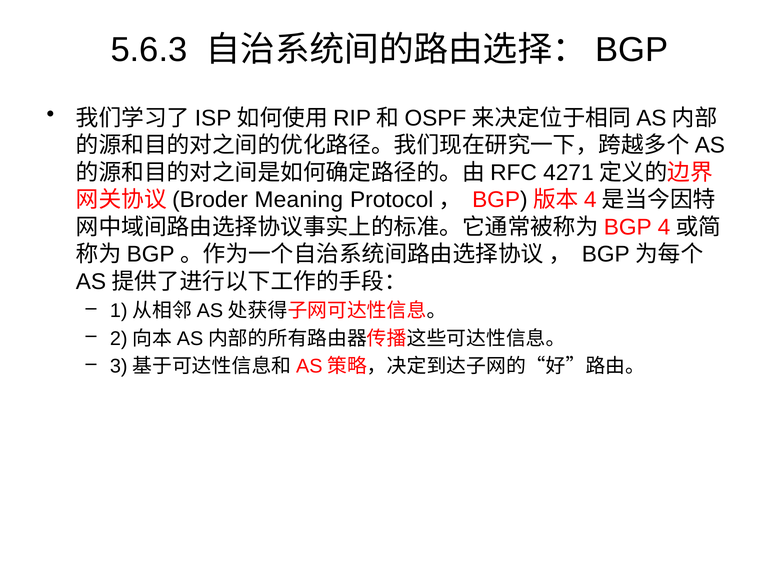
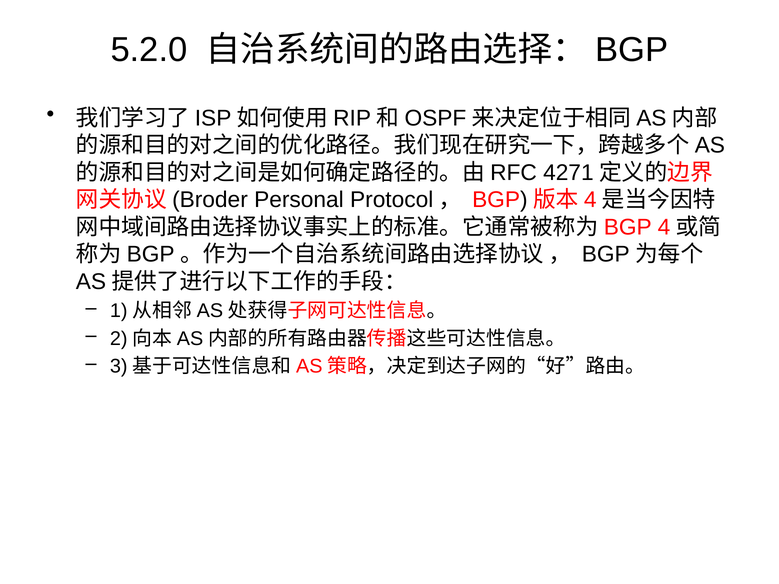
5.6.3: 5.6.3 -> 5.2.0
Meaning: Meaning -> Personal
